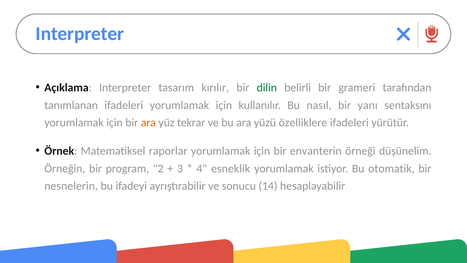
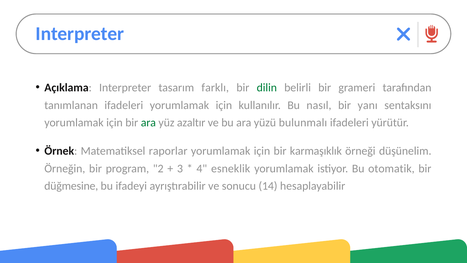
kırılır: kırılır -> farklı
ara at (148, 123) colour: orange -> green
tekrar: tekrar -> azaltır
özelliklere: özelliklere -> bulunmalı
envanterin: envanterin -> karmaşıklık
nesnelerin: nesnelerin -> düğmesine
